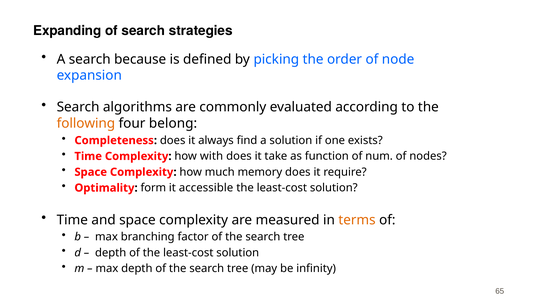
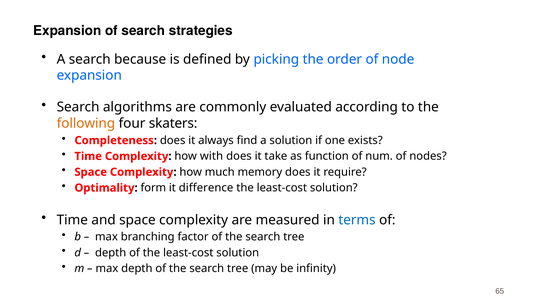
Expanding at (67, 31): Expanding -> Expansion
belong: belong -> skaters
accessible: accessible -> difference
terms colour: orange -> blue
